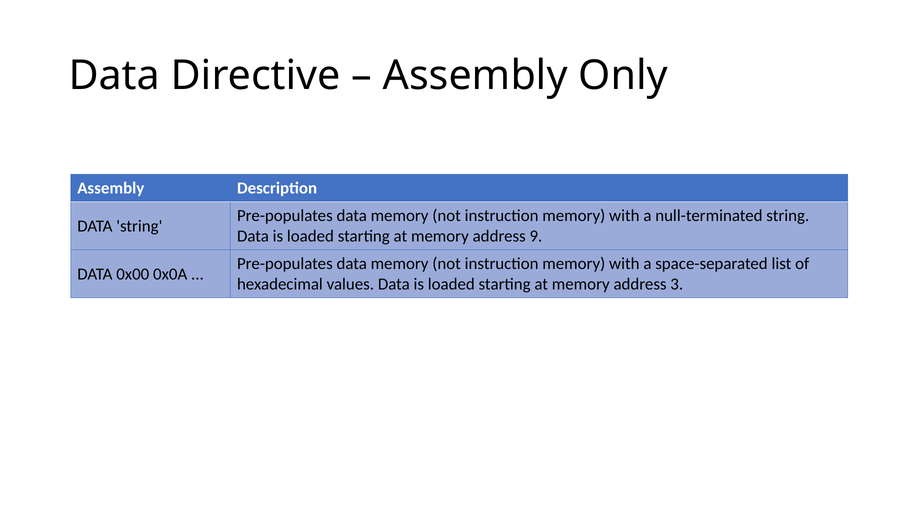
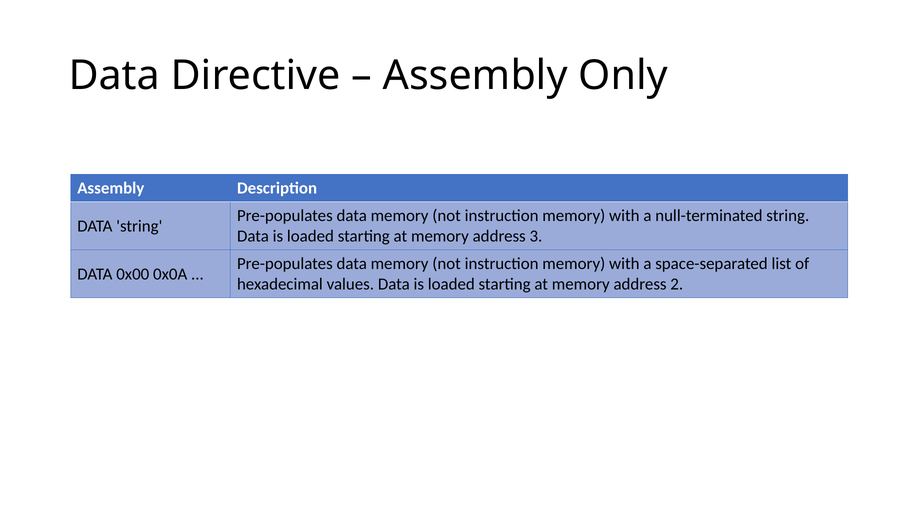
9: 9 -> 3
3: 3 -> 2
